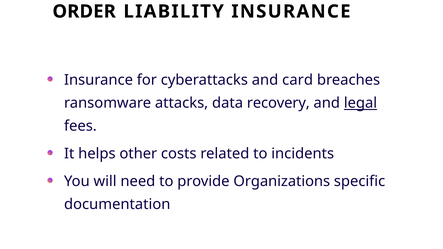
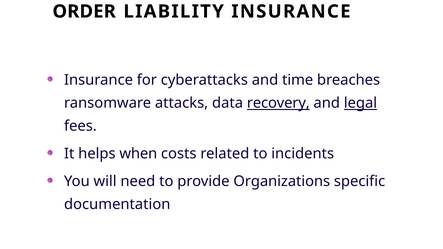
card: card -> time
recovery underline: none -> present
other: other -> when
